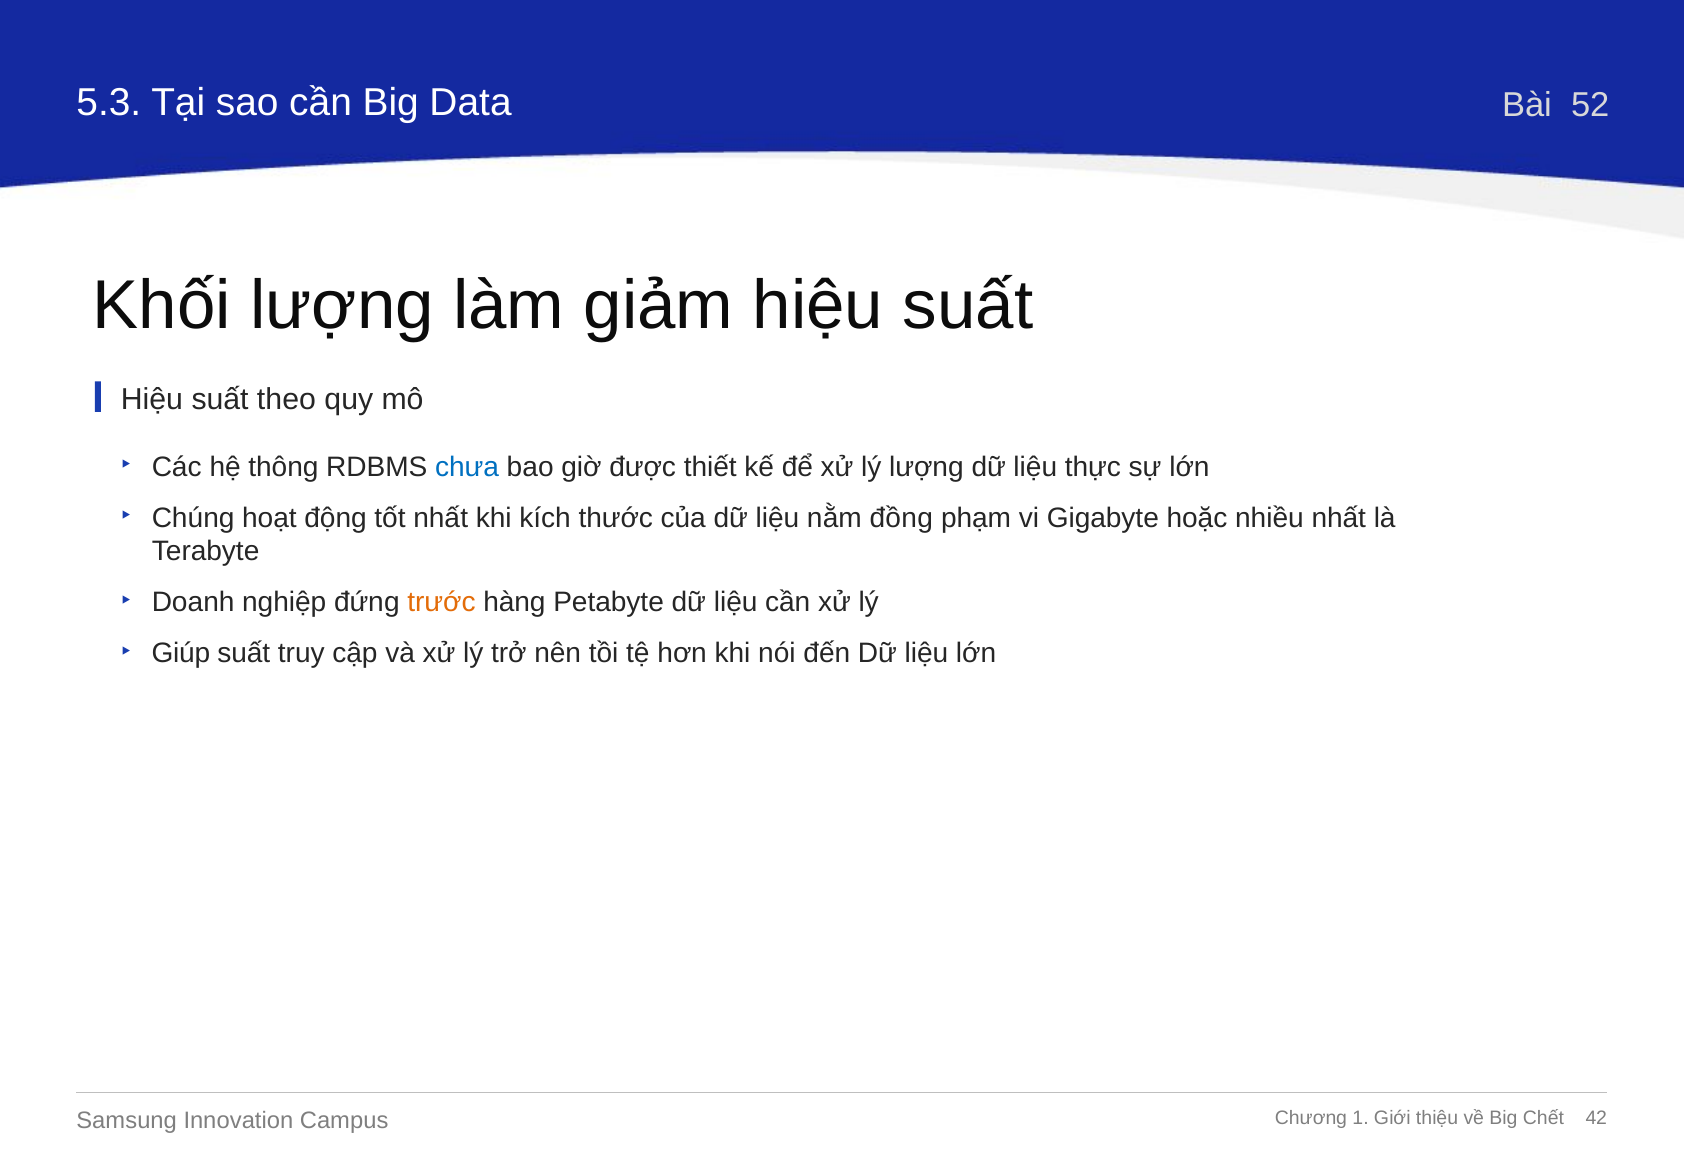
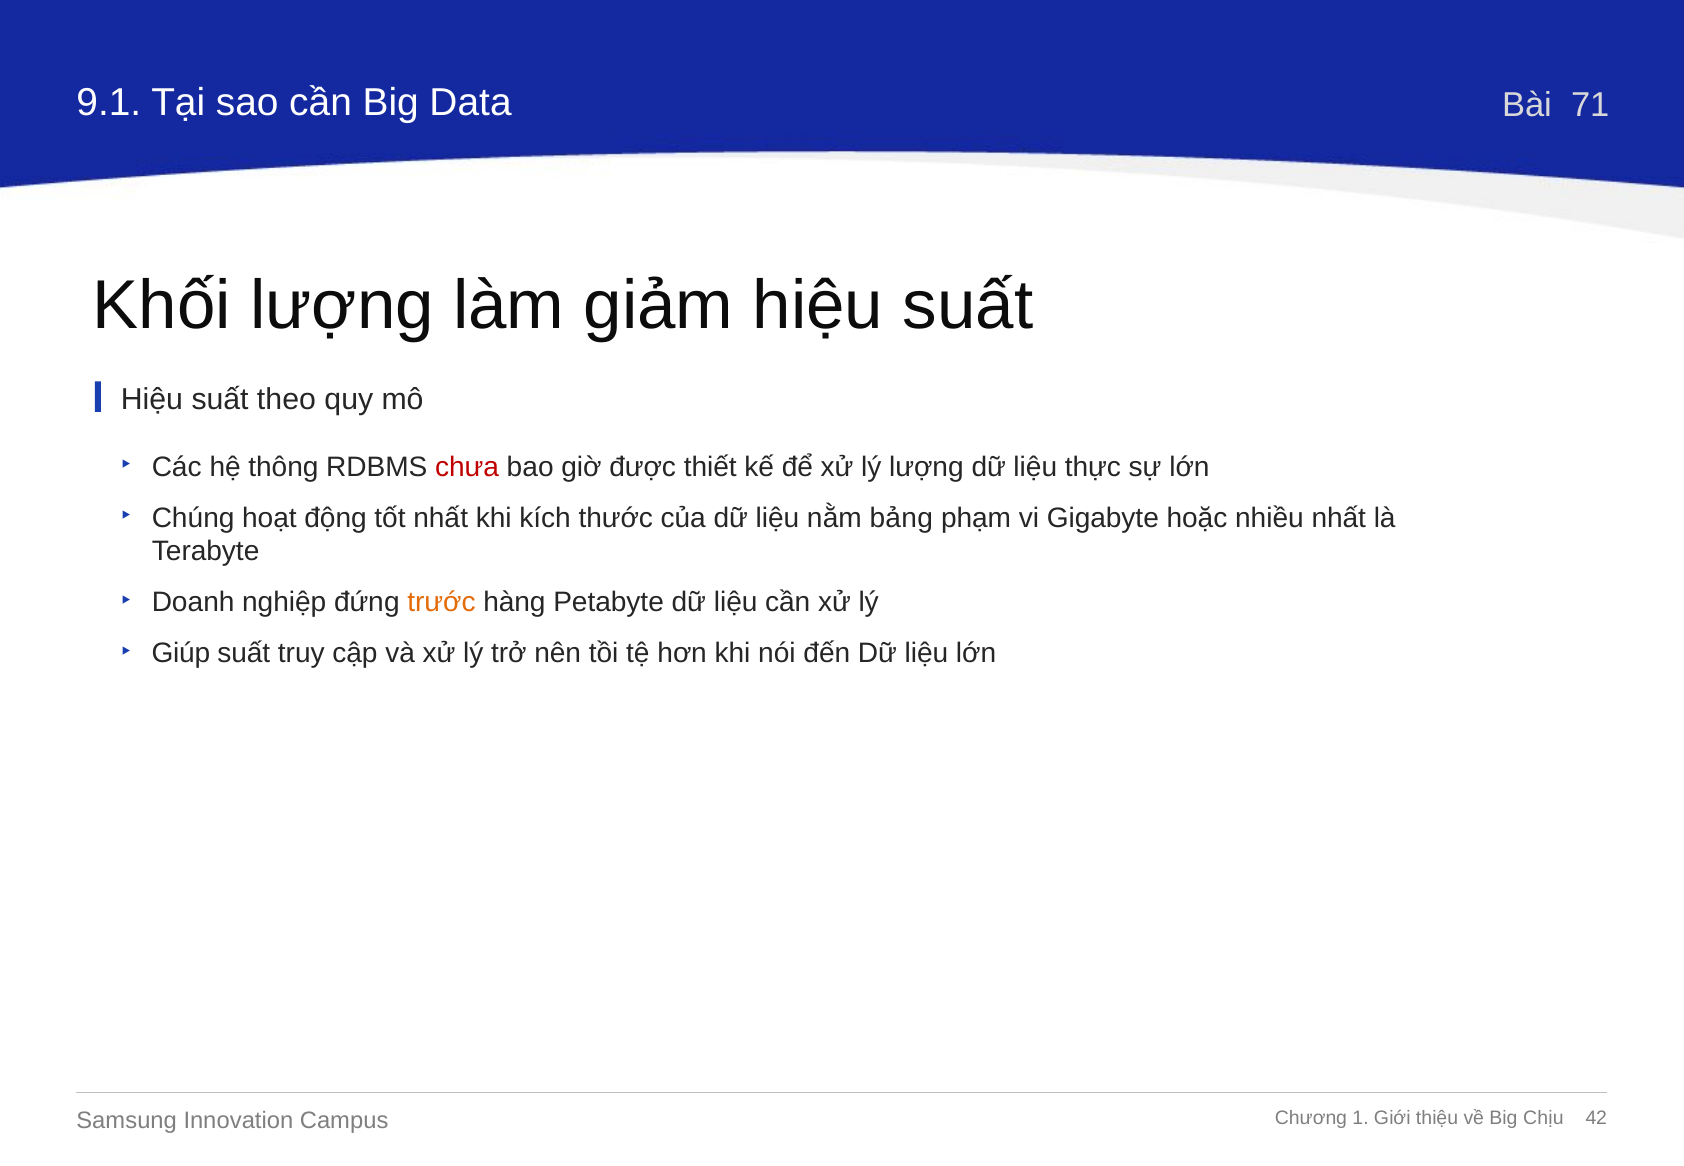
5.3: 5.3 -> 9.1
52: 52 -> 71
chưa colour: blue -> red
đồng: đồng -> bảng
Chết: Chết -> Chịu
